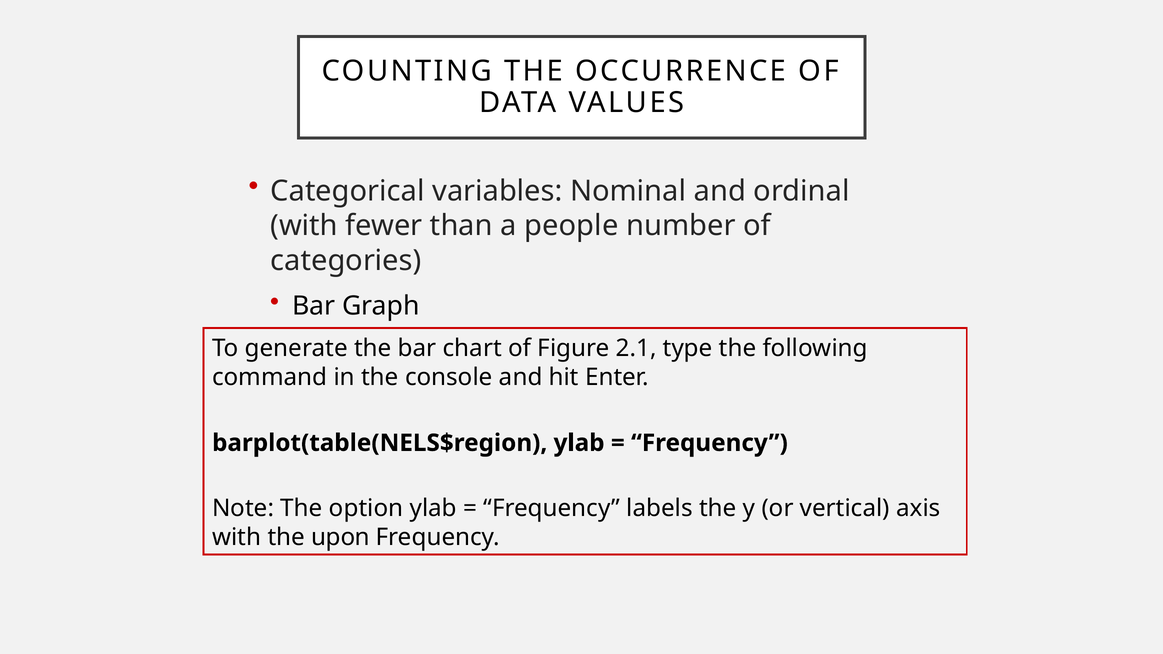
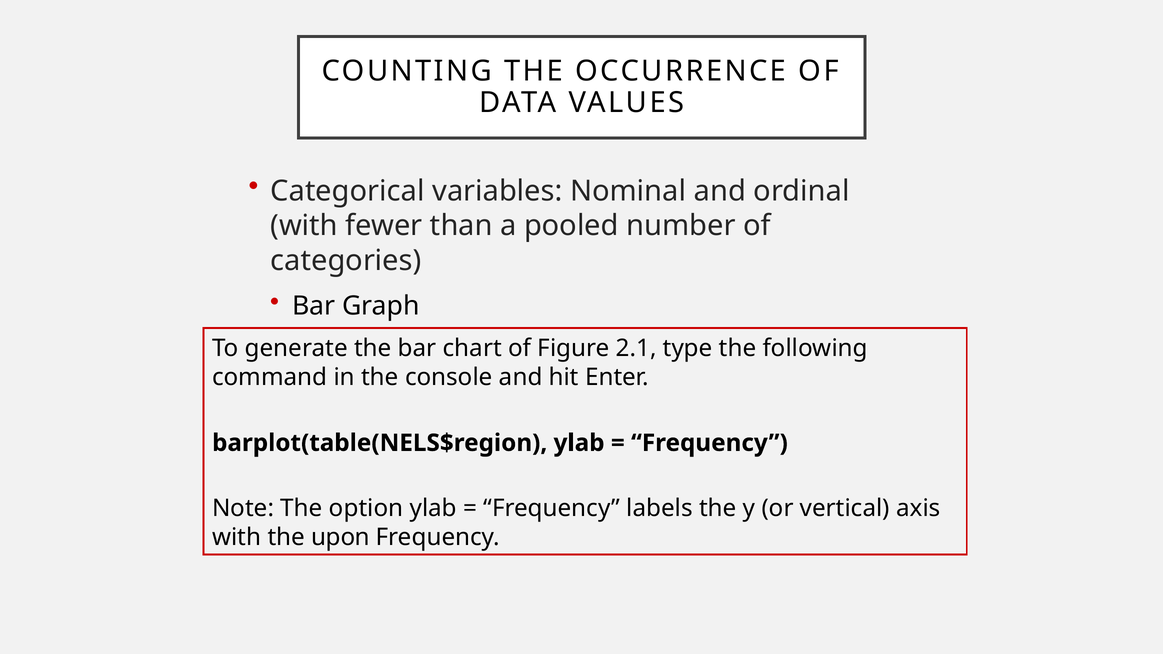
people: people -> pooled
